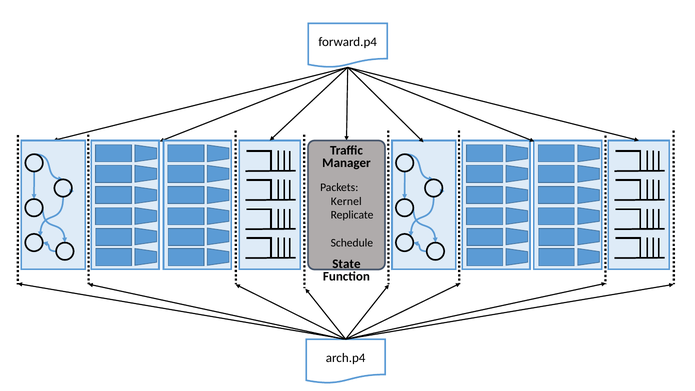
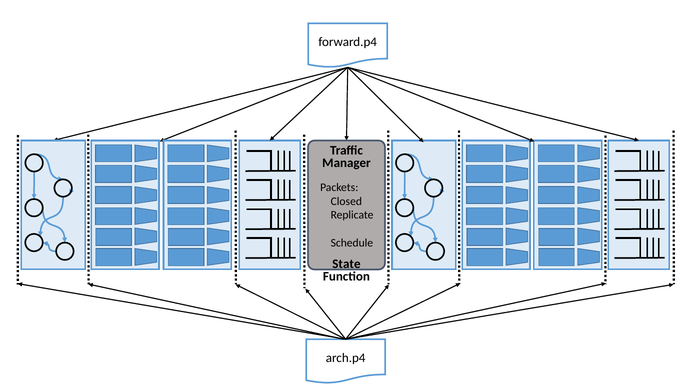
Kernel: Kernel -> Closed
